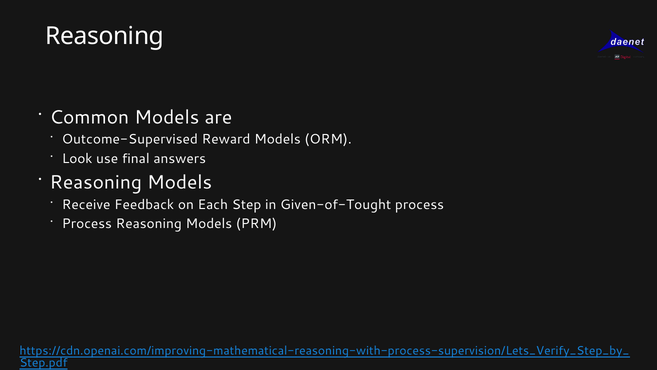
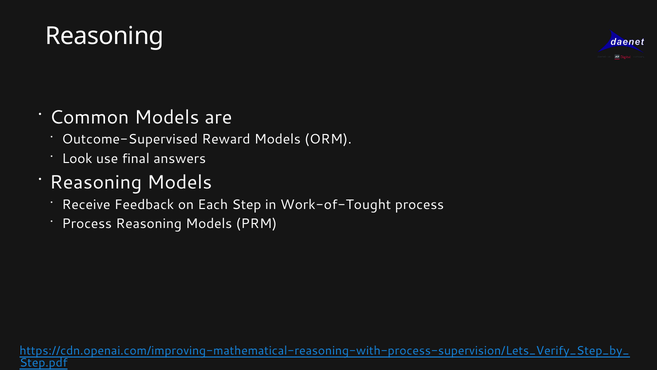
Given-of-Tought: Given-of-Tought -> Work-of-Tought
